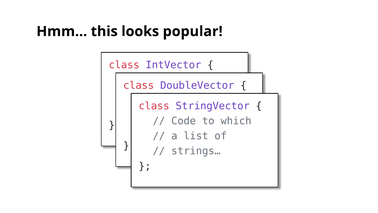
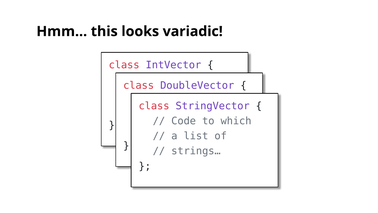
popular: popular -> variadic
